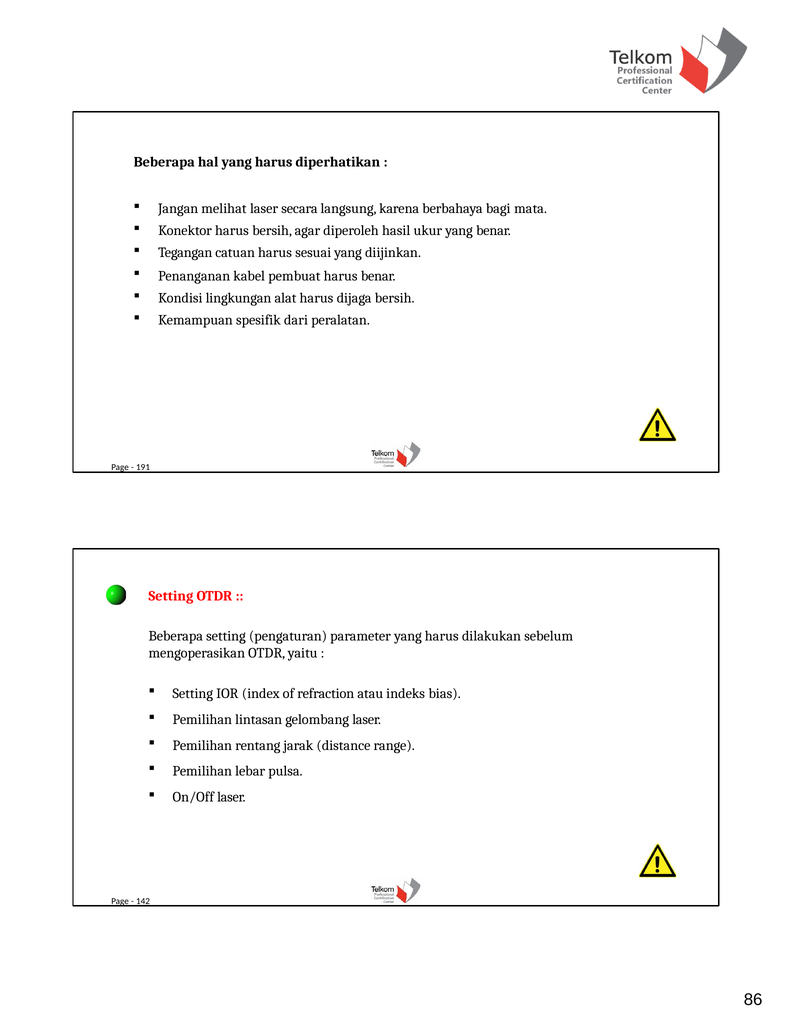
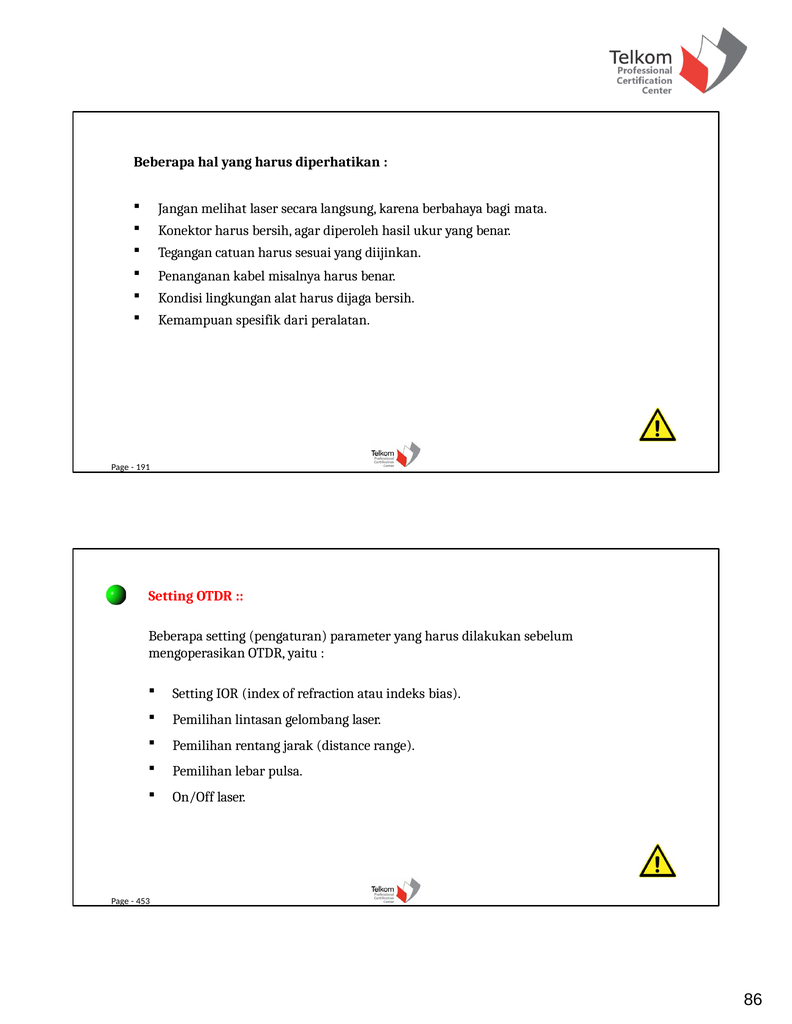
pembuat: pembuat -> misalnya
142: 142 -> 453
